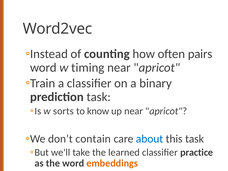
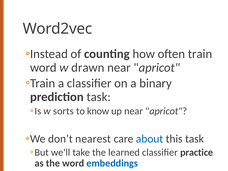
pairs: pairs -> train
timing: timing -> drawn
contain: contain -> nearest
embeddings colour: orange -> blue
